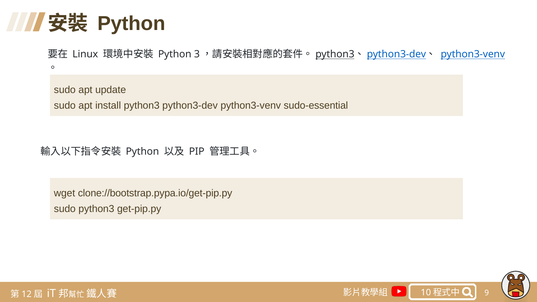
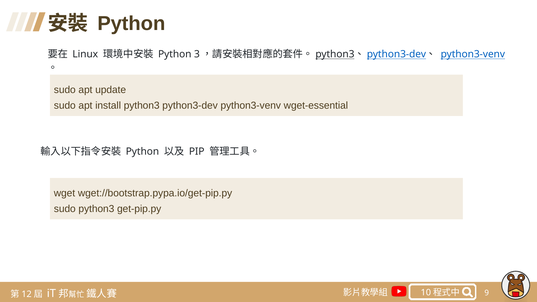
sudo-essential: sudo-essential -> wget-essential
clone://bootstrap.pypa.io/get-pip.py: clone://bootstrap.pypa.io/get-pip.py -> wget://bootstrap.pypa.io/get-pip.py
